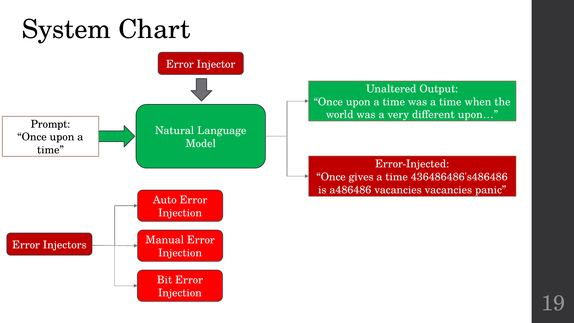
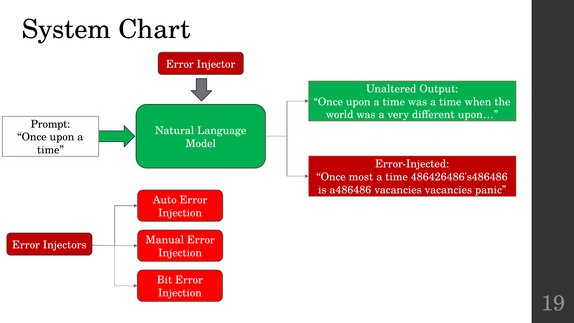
gives: gives -> most
436486486's486486: 436486486's486486 -> 486426486's486486
